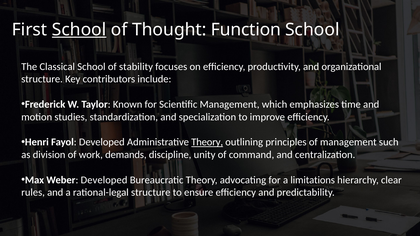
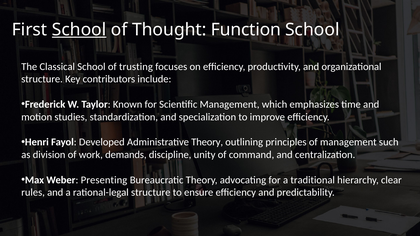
stability: stability -> trusting
Theory at (207, 142) underline: present -> none
Weber Developed: Developed -> Presenting
limitations: limitations -> traditional
